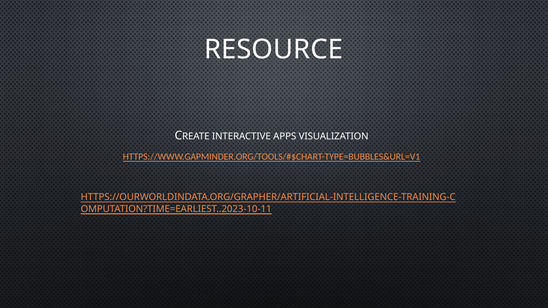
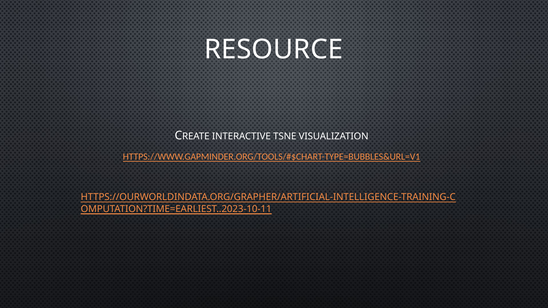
APPS: APPS -> TSNE
